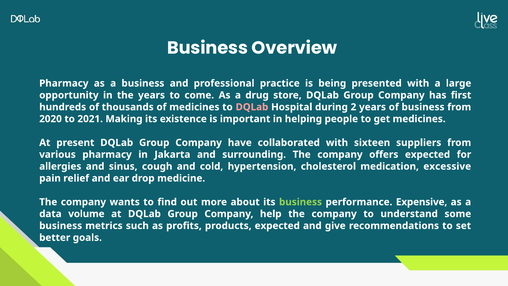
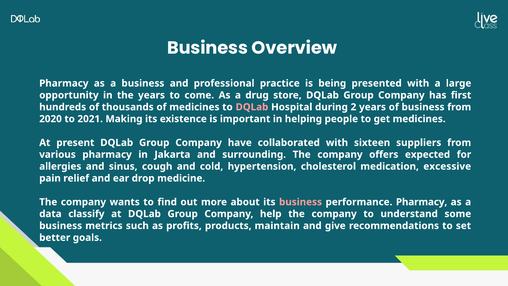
business at (301, 202) colour: light green -> pink
performance Expensive: Expensive -> Pharmacy
volume: volume -> classify
products expected: expected -> maintain
